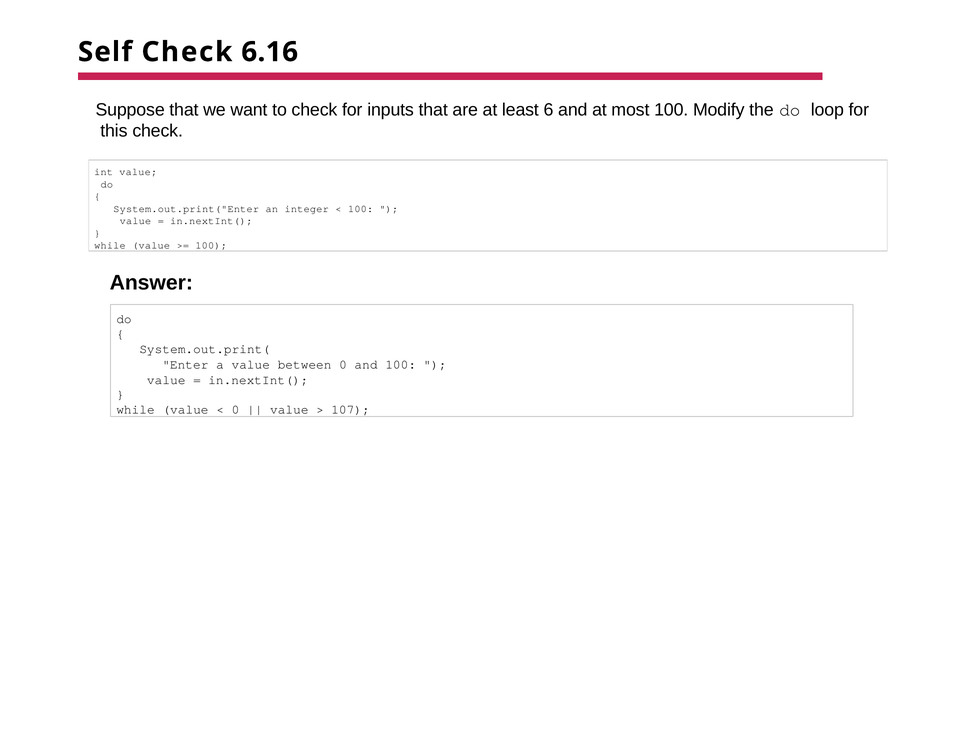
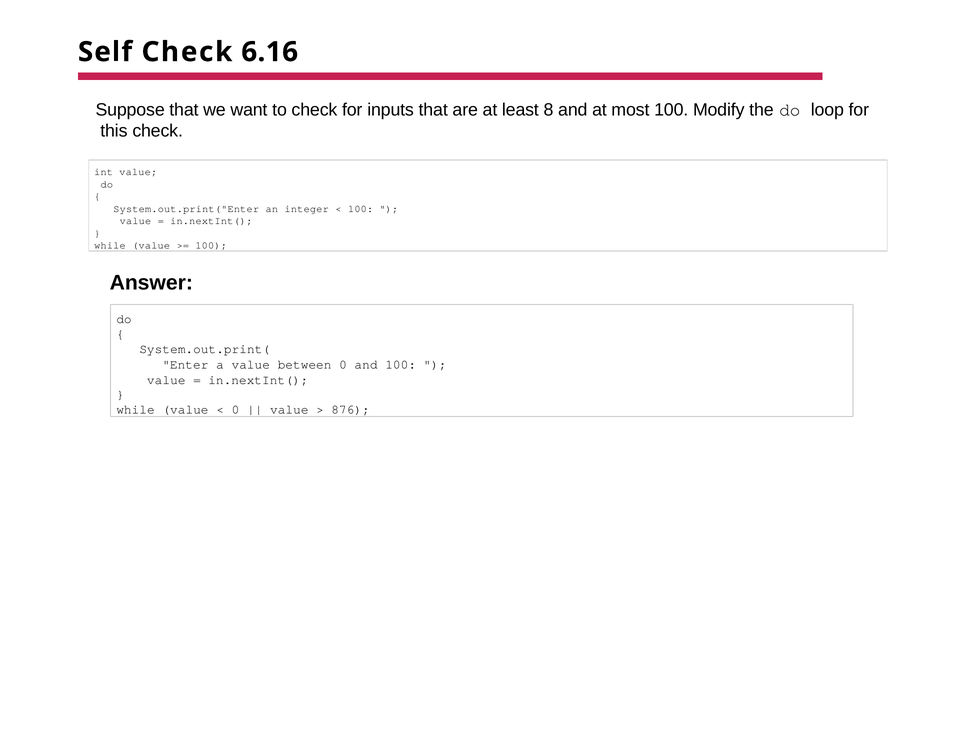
6: 6 -> 8
107: 107 -> 876
